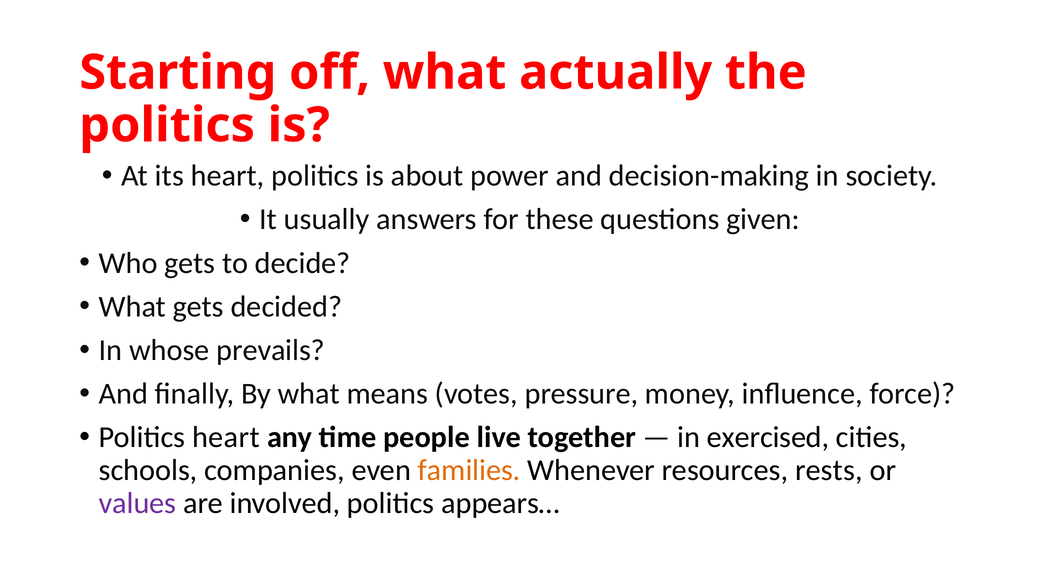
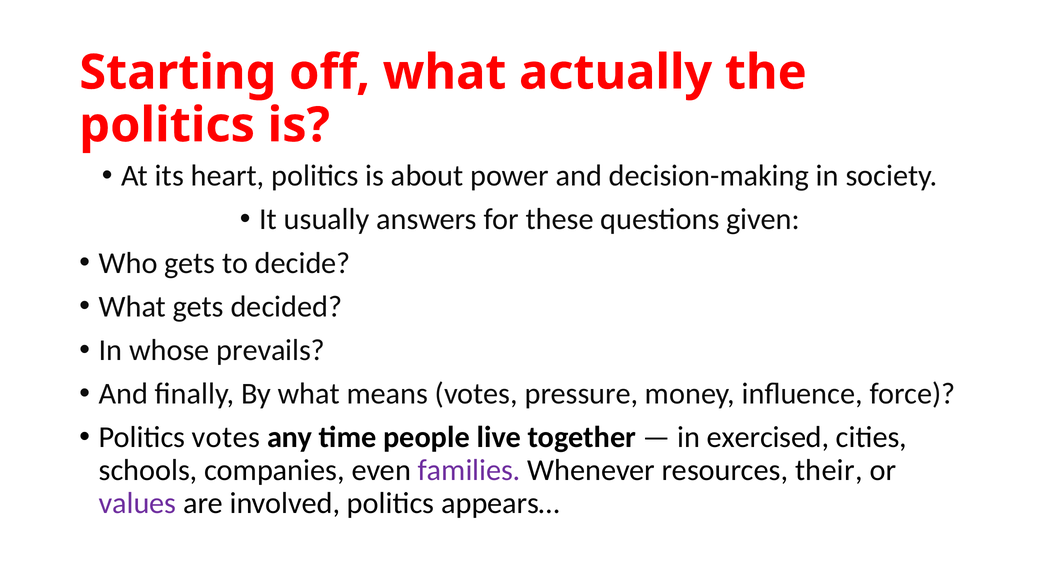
Politics heart: heart -> votes
families colour: orange -> purple
rests: rests -> their
